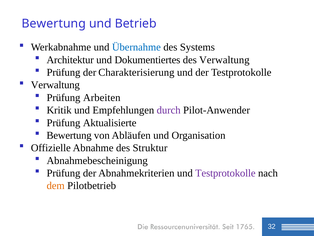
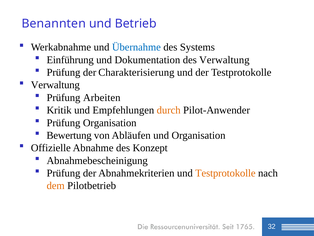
Bewertung at (54, 24): Bewertung -> Benannten
Architektur: Architektur -> Einführung
Dokumentiertes: Dokumentiertes -> Dokumentation
durch colour: purple -> orange
Prüfung Aktualisierte: Aktualisierte -> Organisation
Struktur: Struktur -> Konzept
Testprotokolle at (225, 173) colour: purple -> orange
